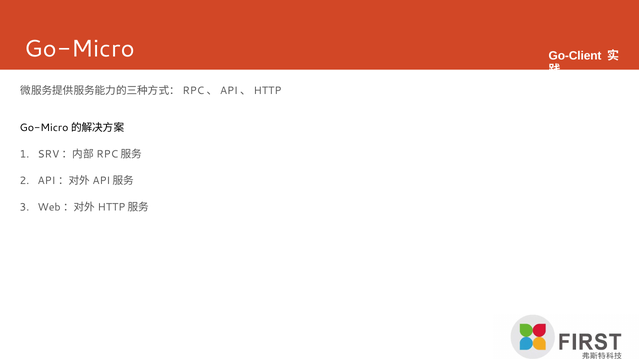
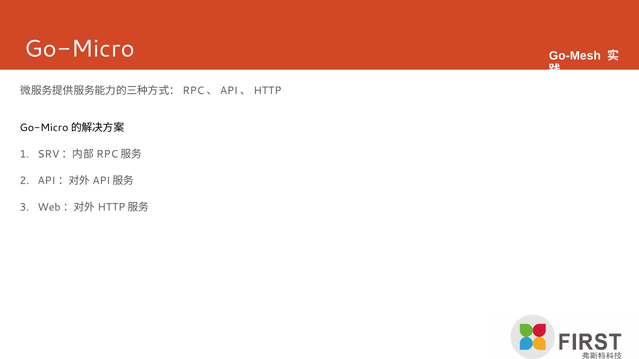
Go-Client: Go-Client -> Go-Mesh
